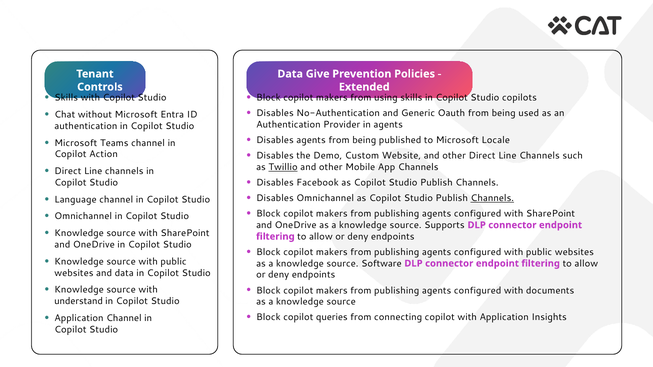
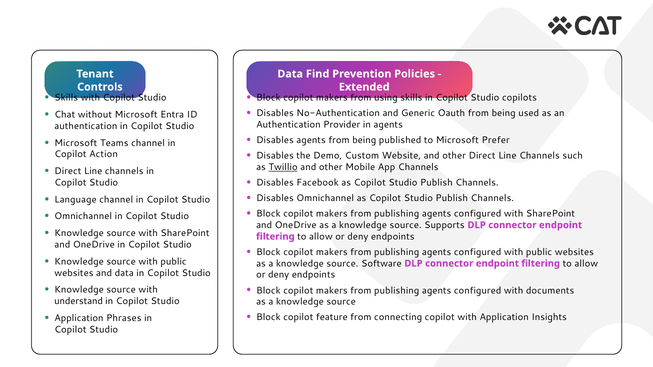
Give: Give -> Find
Locale: Locale -> Prefer
Channels at (492, 198) underline: present -> none
queries: queries -> feature
Application Channel: Channel -> Phrases
